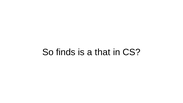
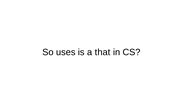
finds: finds -> uses
